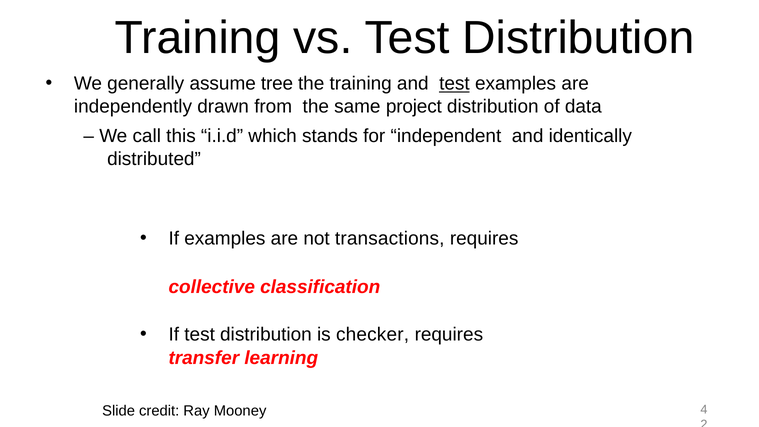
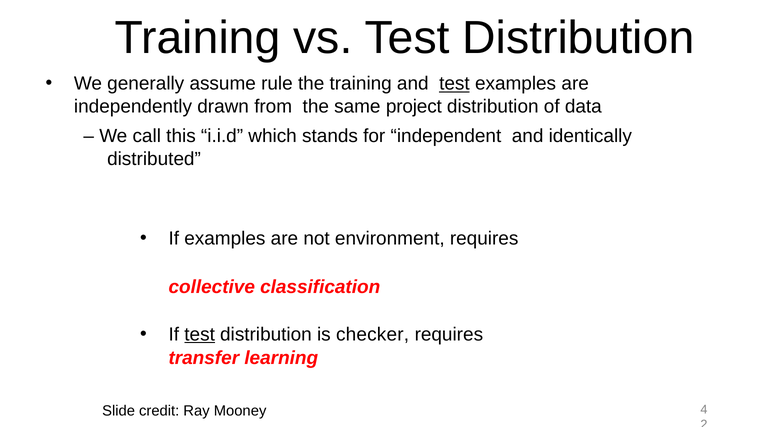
tree: tree -> rule
transactions: transactions -> environment
test at (200, 334) underline: none -> present
